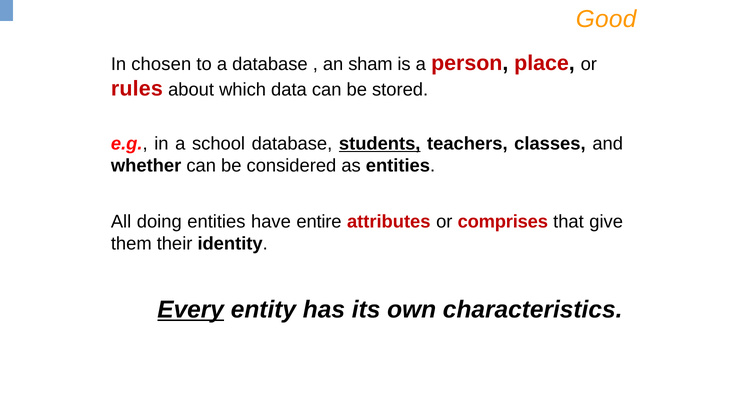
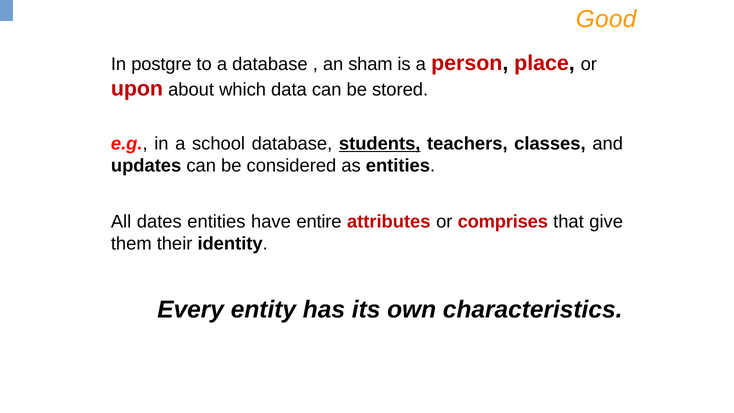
chosen: chosen -> postgre
rules: rules -> upon
whether: whether -> updates
doing: doing -> dates
Every underline: present -> none
